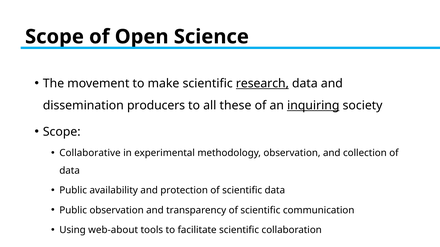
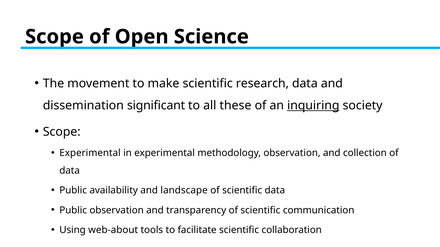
research underline: present -> none
producers: producers -> significant
Collaborative at (90, 153): Collaborative -> Experimental
protection: protection -> landscape
